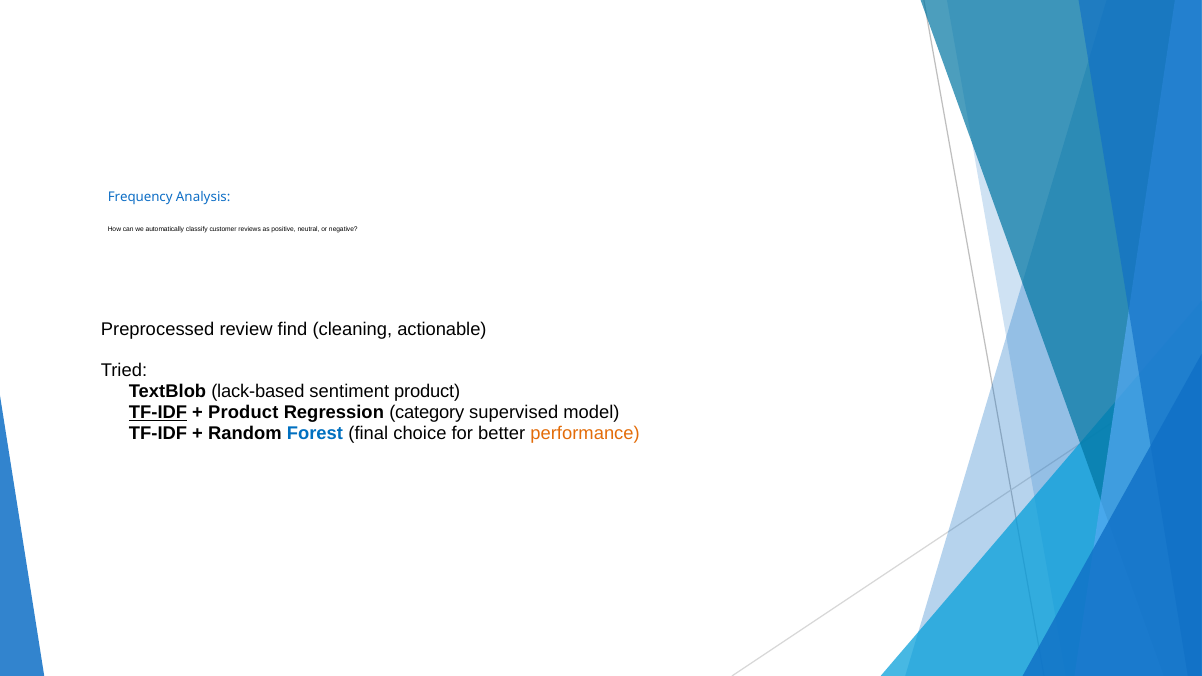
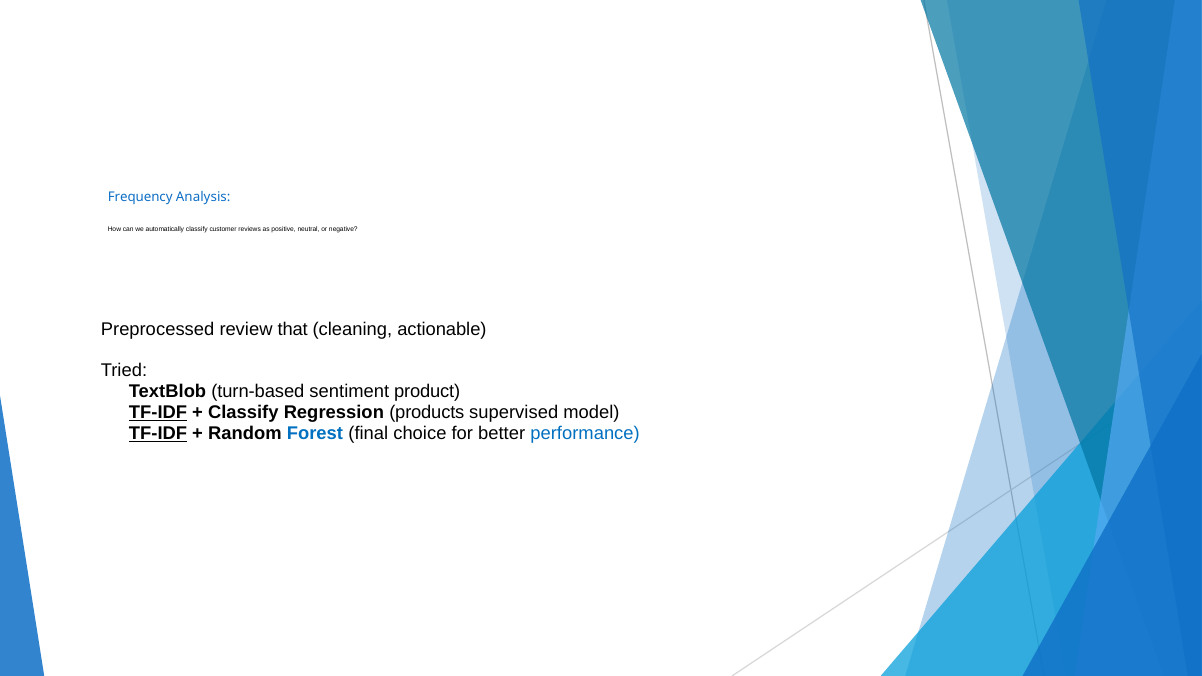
find: find -> that
lack-based: lack-based -> turn-based
Product at (243, 413): Product -> Classify
category: category -> products
TF-IDF at (158, 434) underline: none -> present
performance colour: orange -> blue
